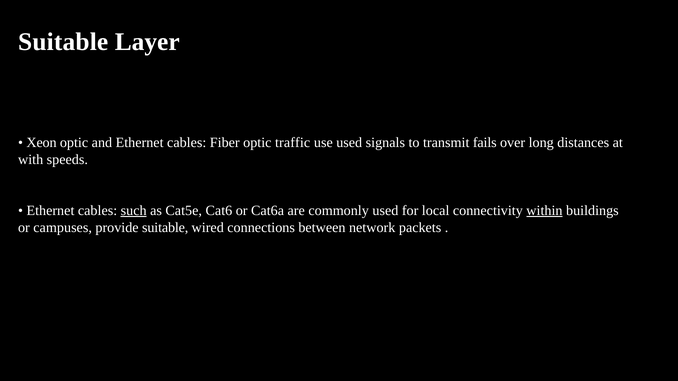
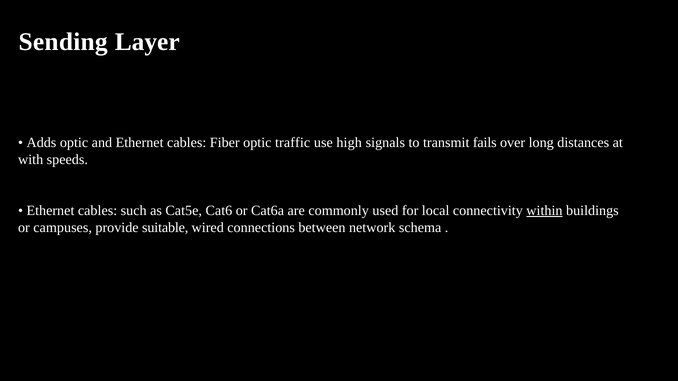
Suitable at (63, 42): Suitable -> Sending
Xeon: Xeon -> Adds
use used: used -> high
such underline: present -> none
packets: packets -> schema
